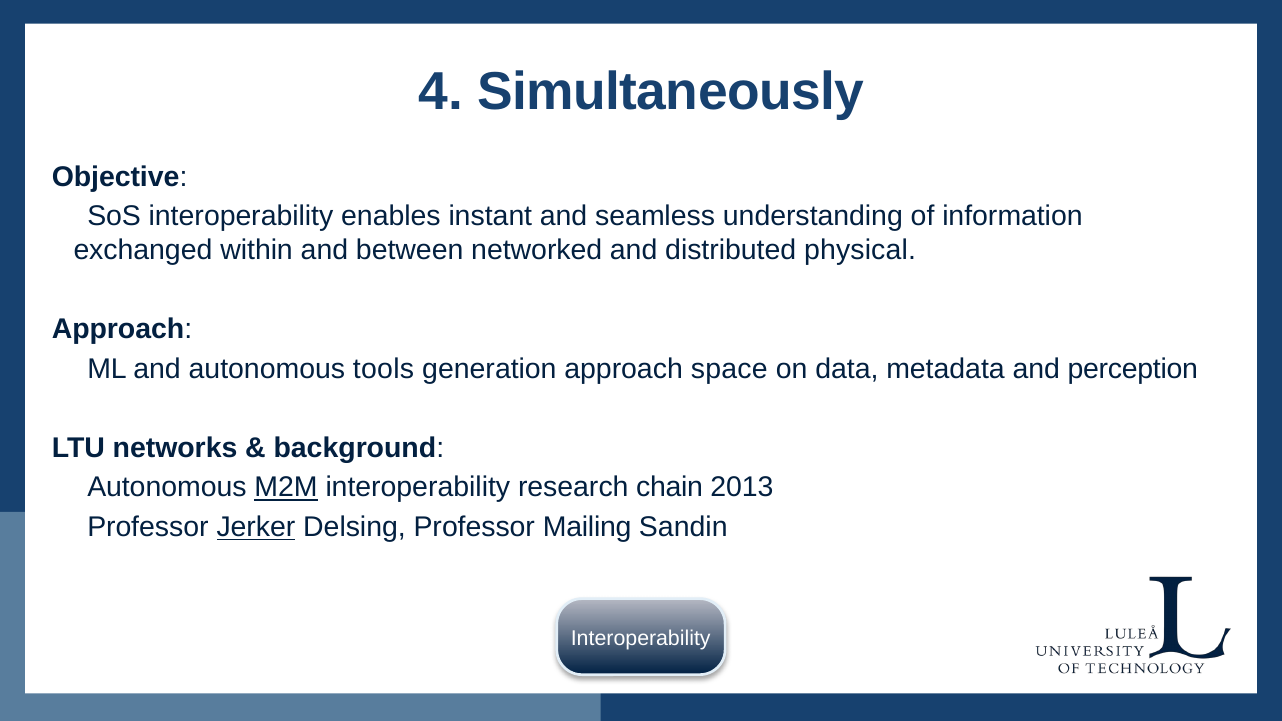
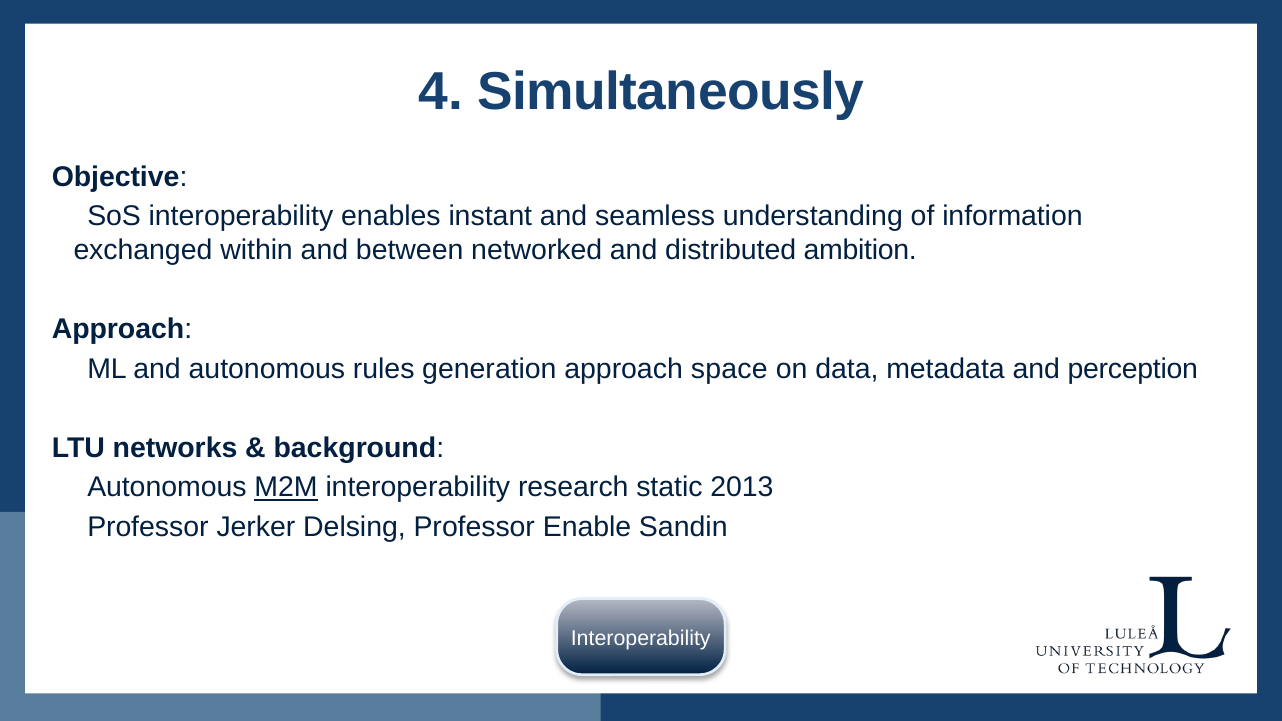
physical: physical -> ambition
tools: tools -> rules
chain: chain -> static
Jerker underline: present -> none
Mailing: Mailing -> Enable
